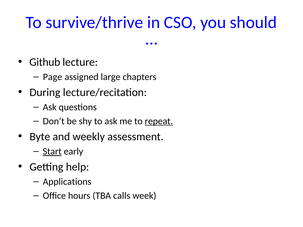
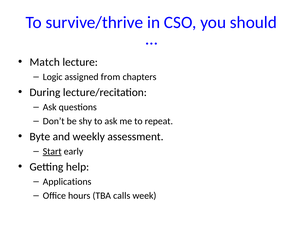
Github: Github -> Match
Page: Page -> Logic
large: large -> from
repeat underline: present -> none
